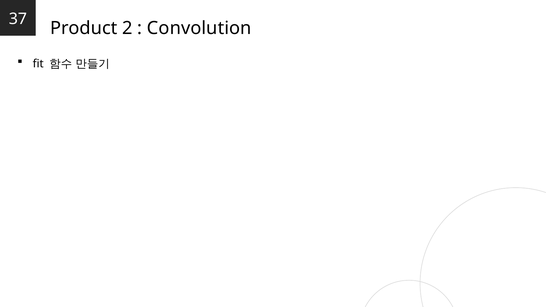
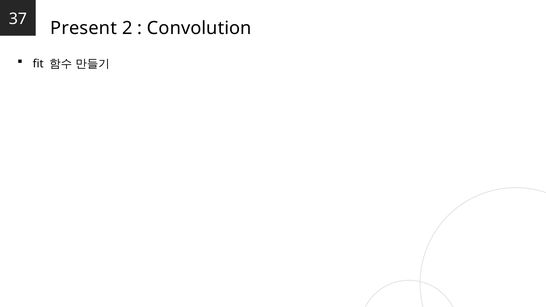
Product: Product -> Present
